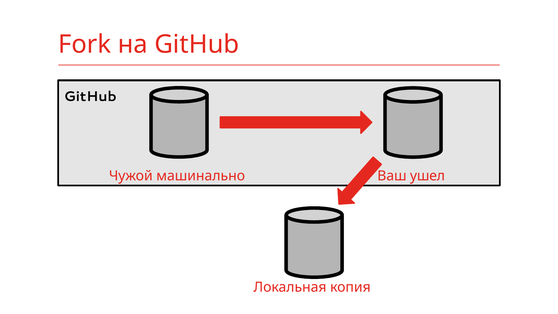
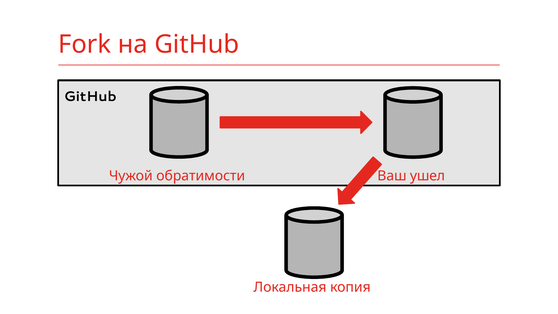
машинально: машинально -> обратимости
